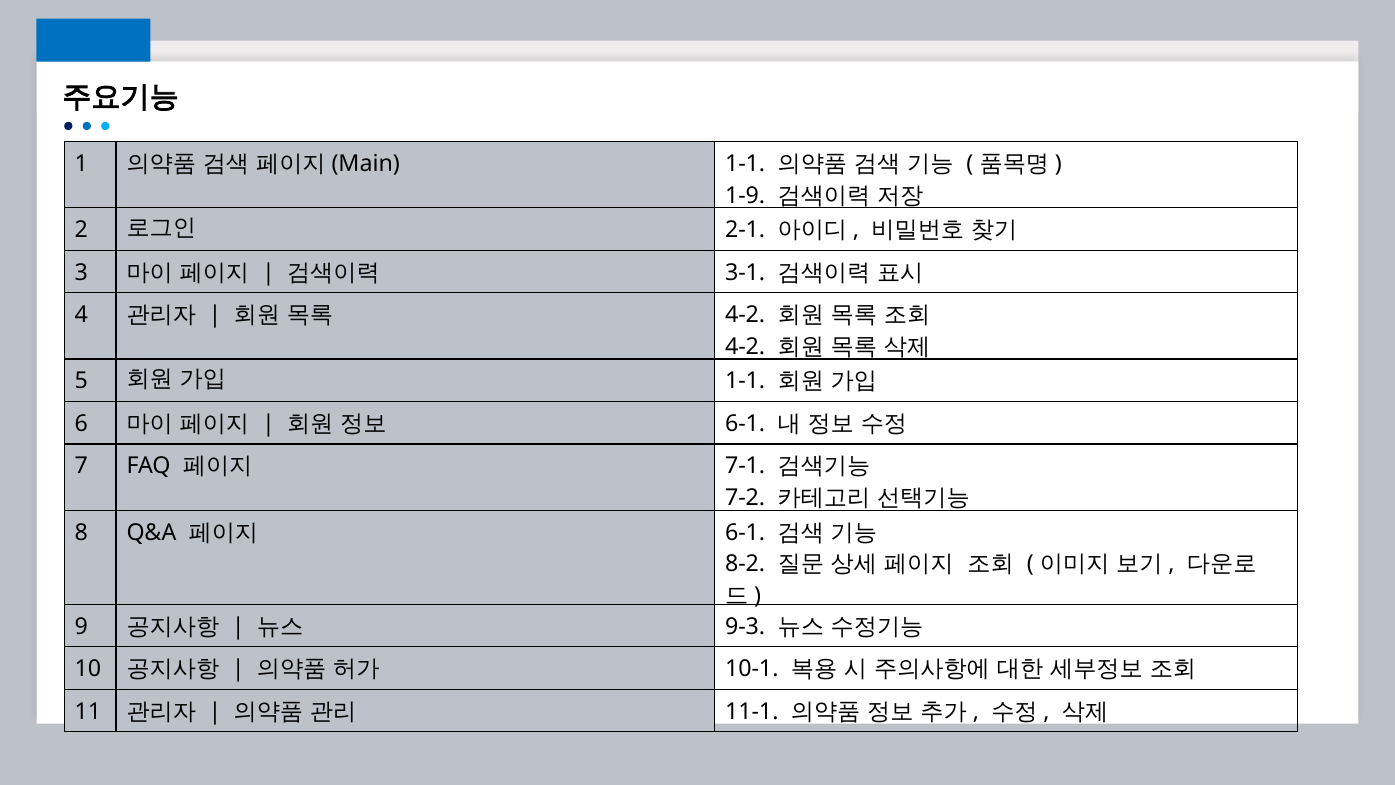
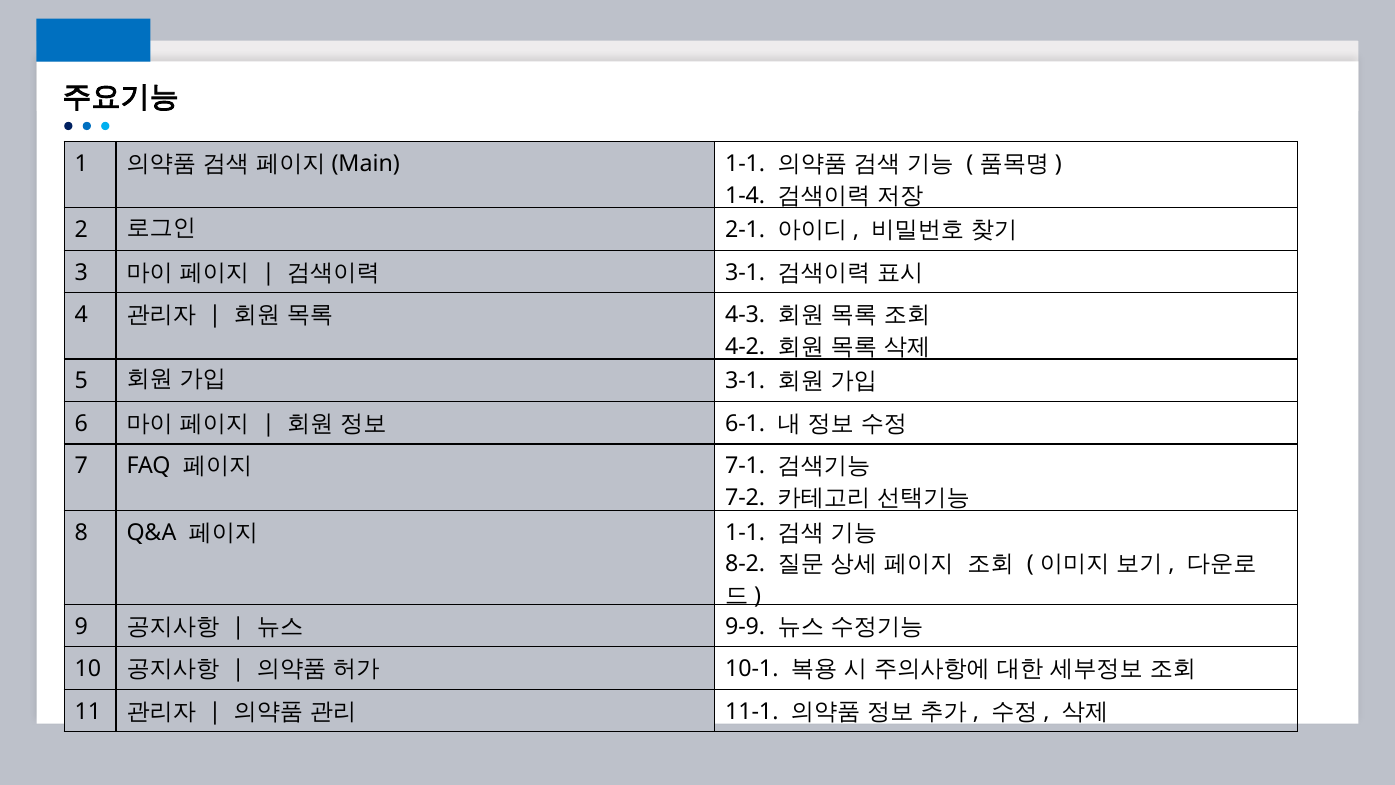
1-9: 1-9 -> 1-4
4-2 at (745, 315): 4-2 -> 4-3
1-1 at (745, 381): 1-1 -> 3-1
6-1 at (745, 532): 6-1 -> 1-1
9-3: 9-3 -> 9-9
